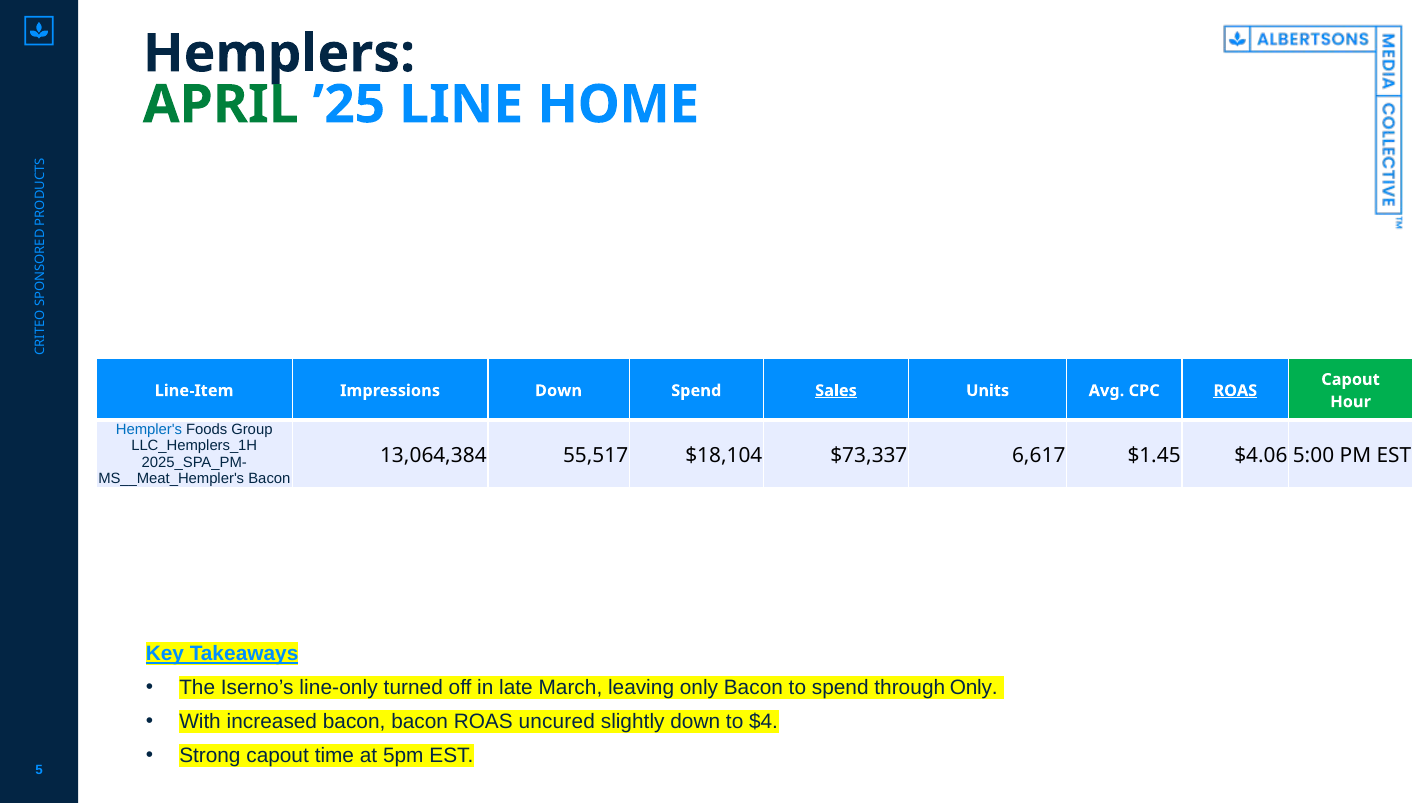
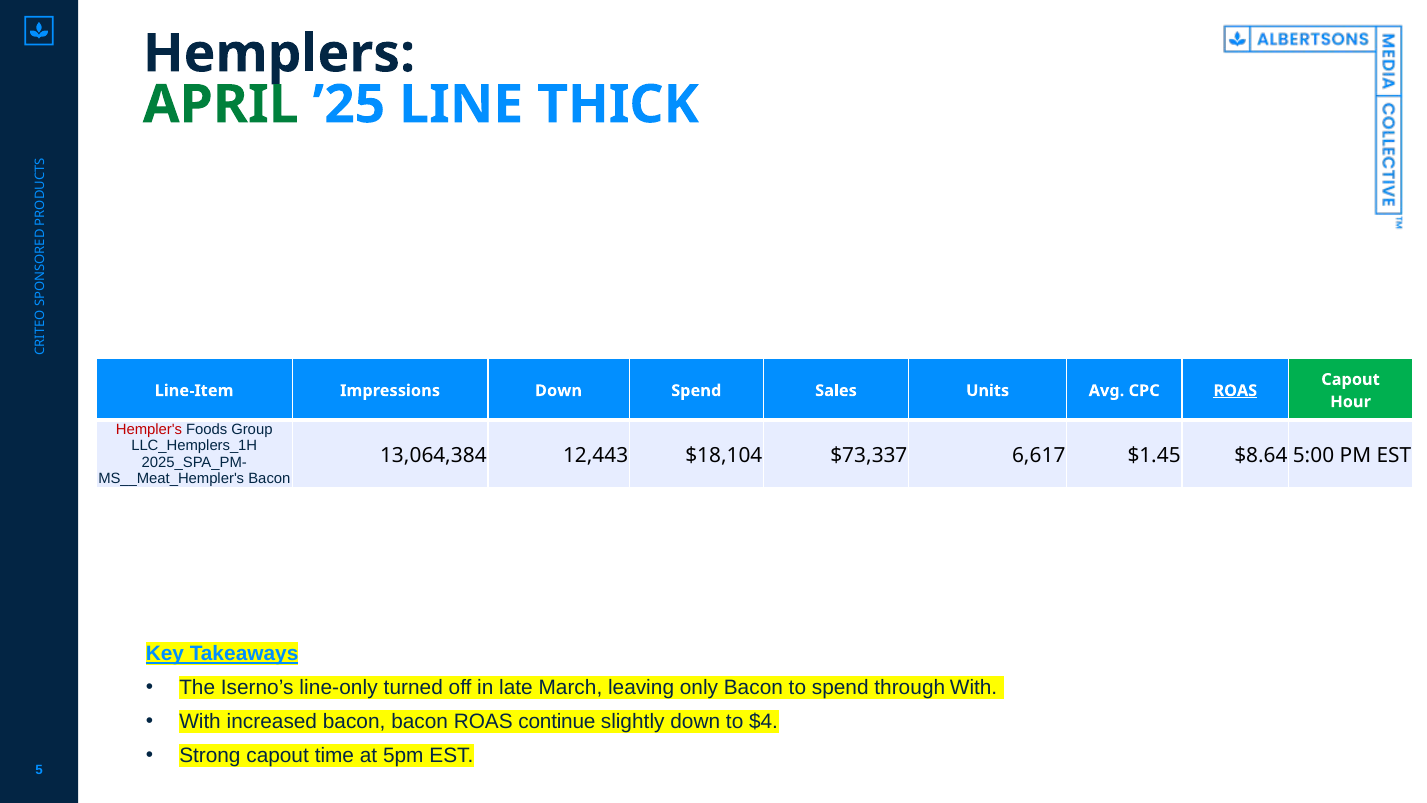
HOME: HOME -> THICK
Sales underline: present -> none
Hempler's colour: blue -> red
55,517: 55,517 -> 12,443
$4.06: $4.06 -> $8.64
through Only: Only -> With
uncured: uncured -> continue
